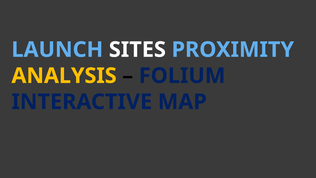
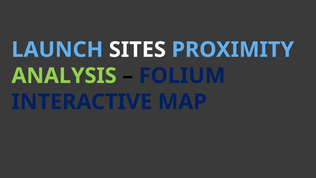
ANALYSIS colour: yellow -> light green
